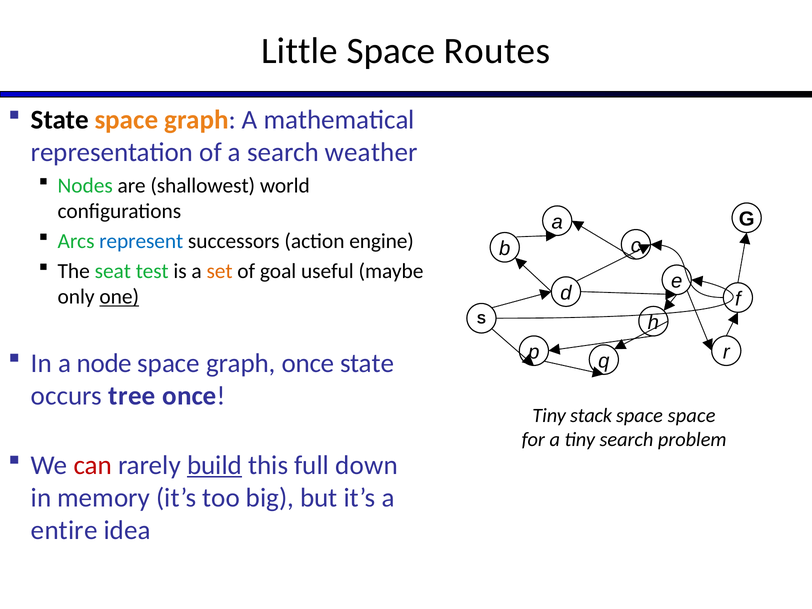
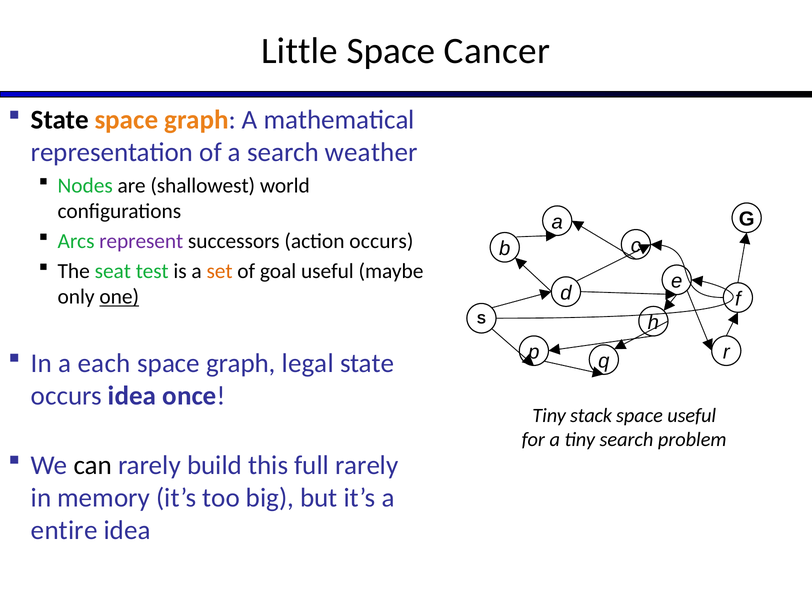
Routes: Routes -> Cancer
represent colour: blue -> purple
action engine: engine -> occurs
node: node -> each
graph once: once -> legal
occurs tree: tree -> idea
space space: space -> useful
can colour: red -> black
build underline: present -> none
full down: down -> rarely
